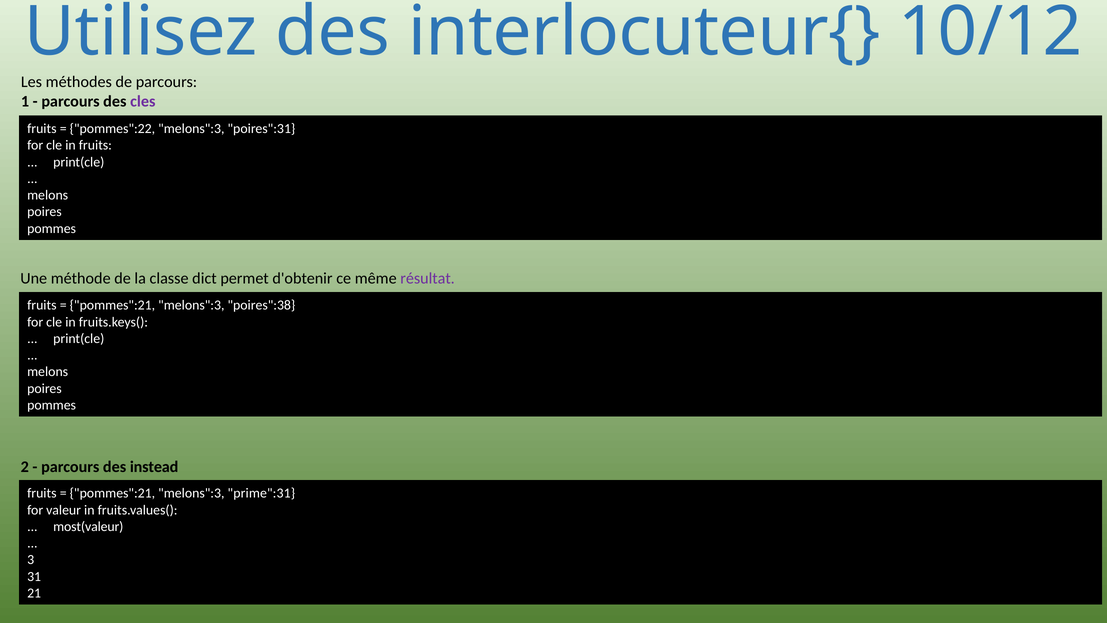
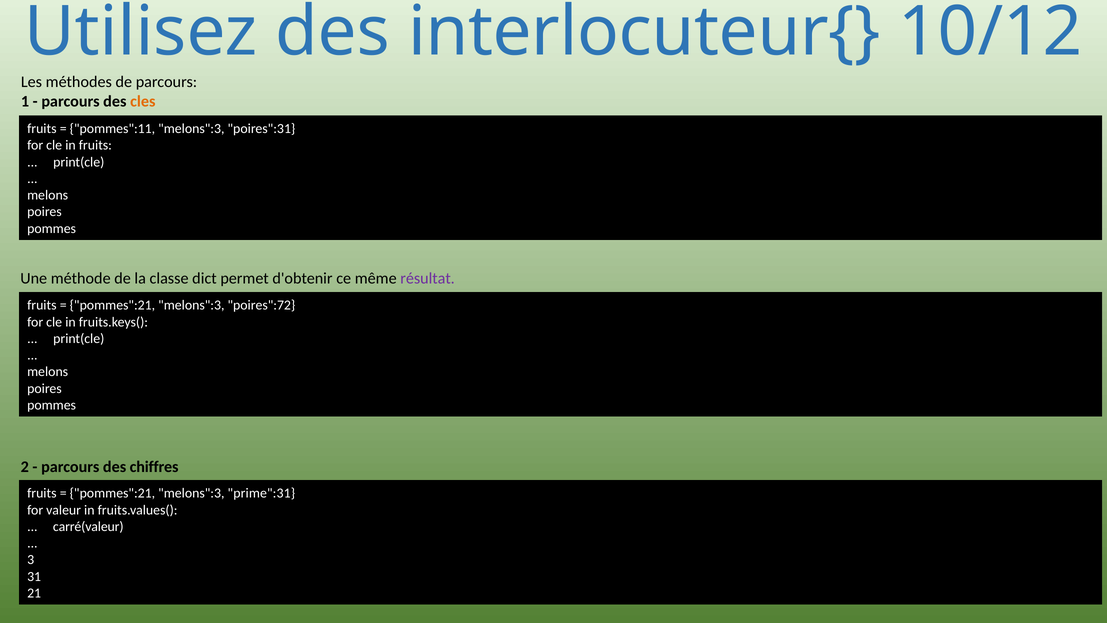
cles colour: purple -> orange
pommes":22: pommes":22 -> pommes":11
poires":38: poires":38 -> poires":72
instead: instead -> chiffres
most(valeur: most(valeur -> carré(valeur
